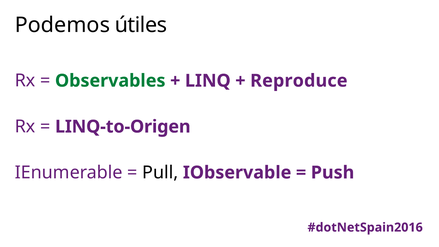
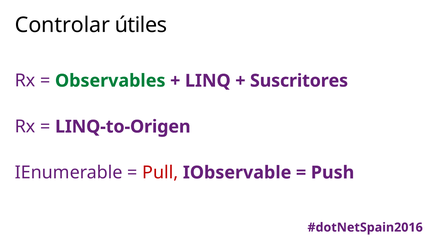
Podemos: Podemos -> Controlar
Reproduce: Reproduce -> Suscritores
Pull colour: black -> red
